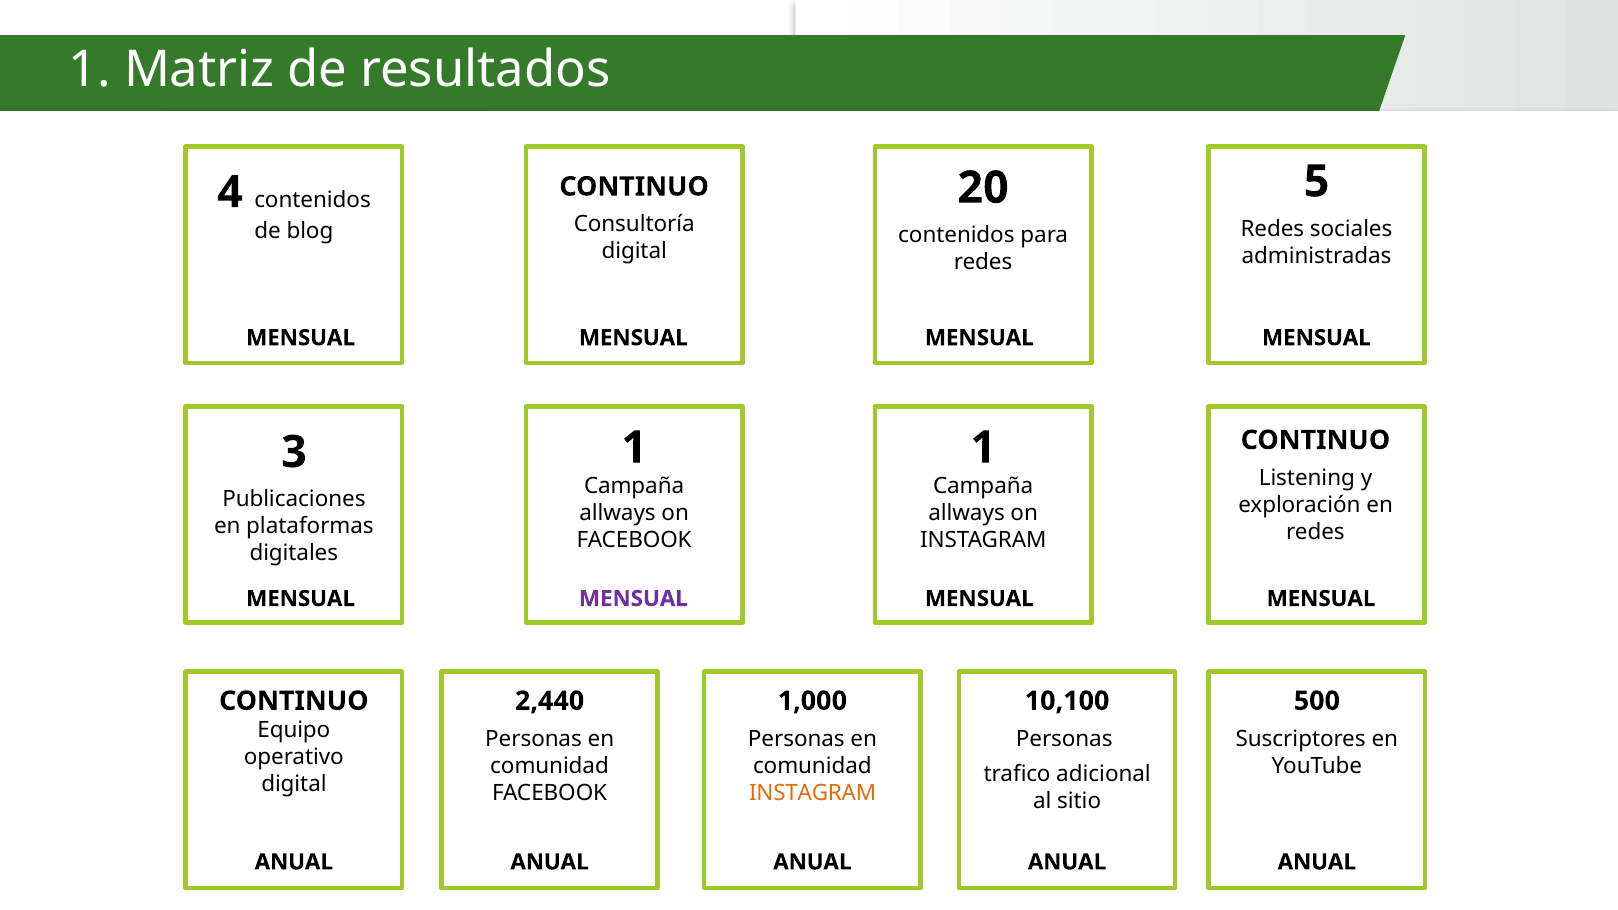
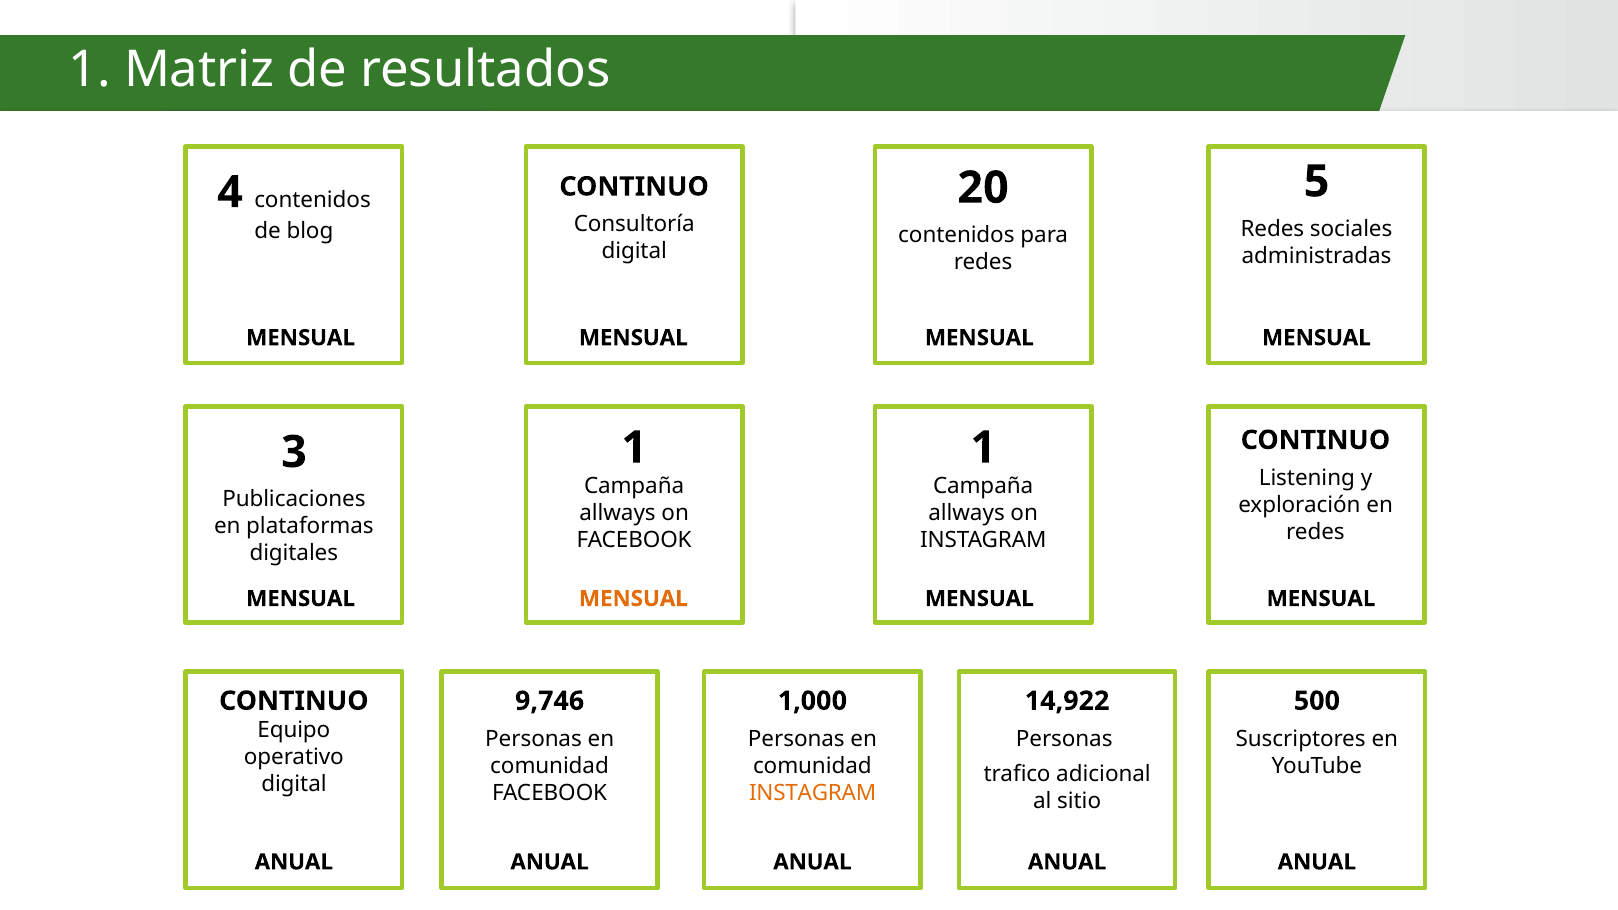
MENSUAL at (633, 599) colour: purple -> orange
2,440: 2,440 -> 9,746
10,100: 10,100 -> 14,922
